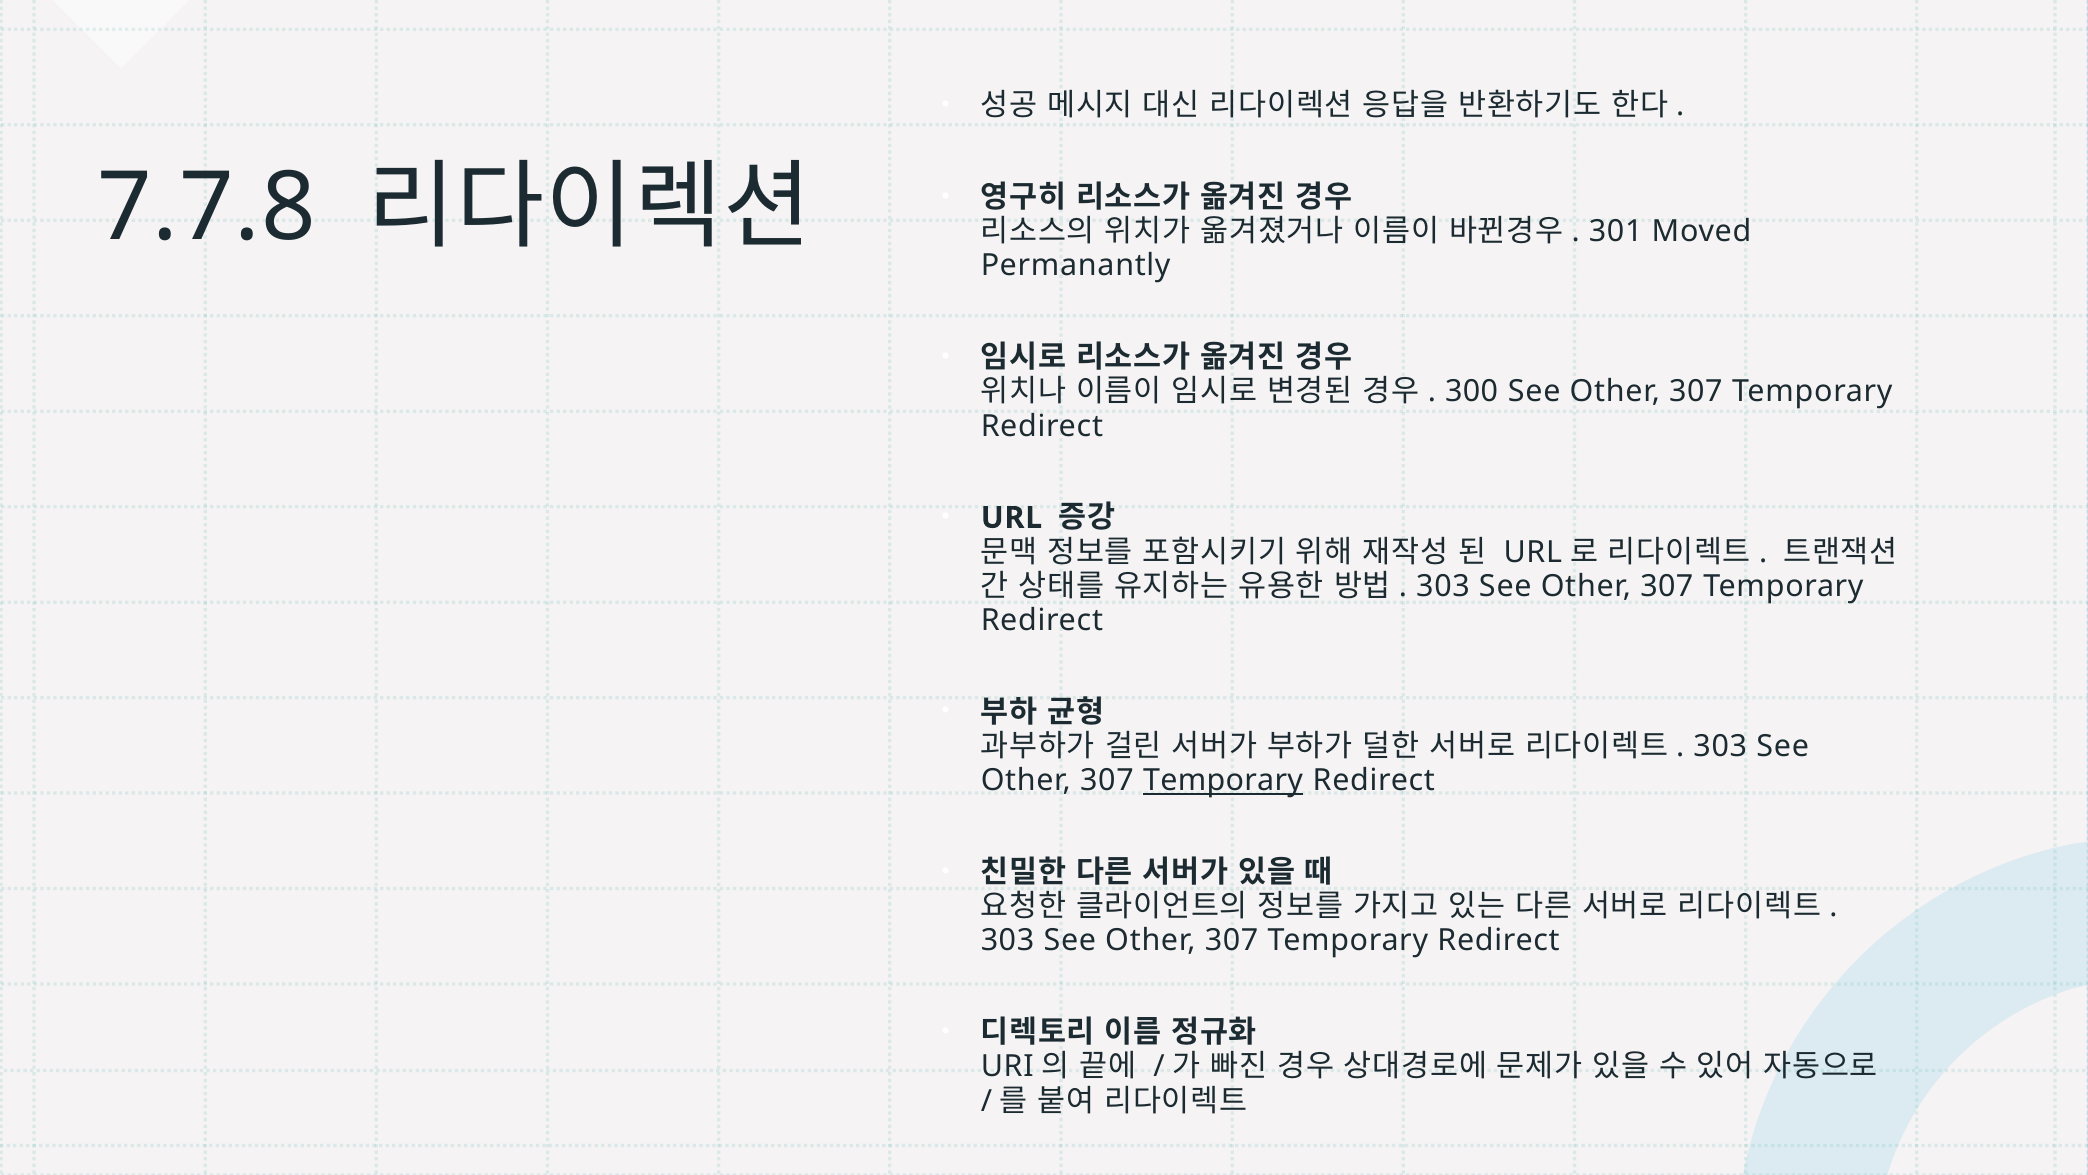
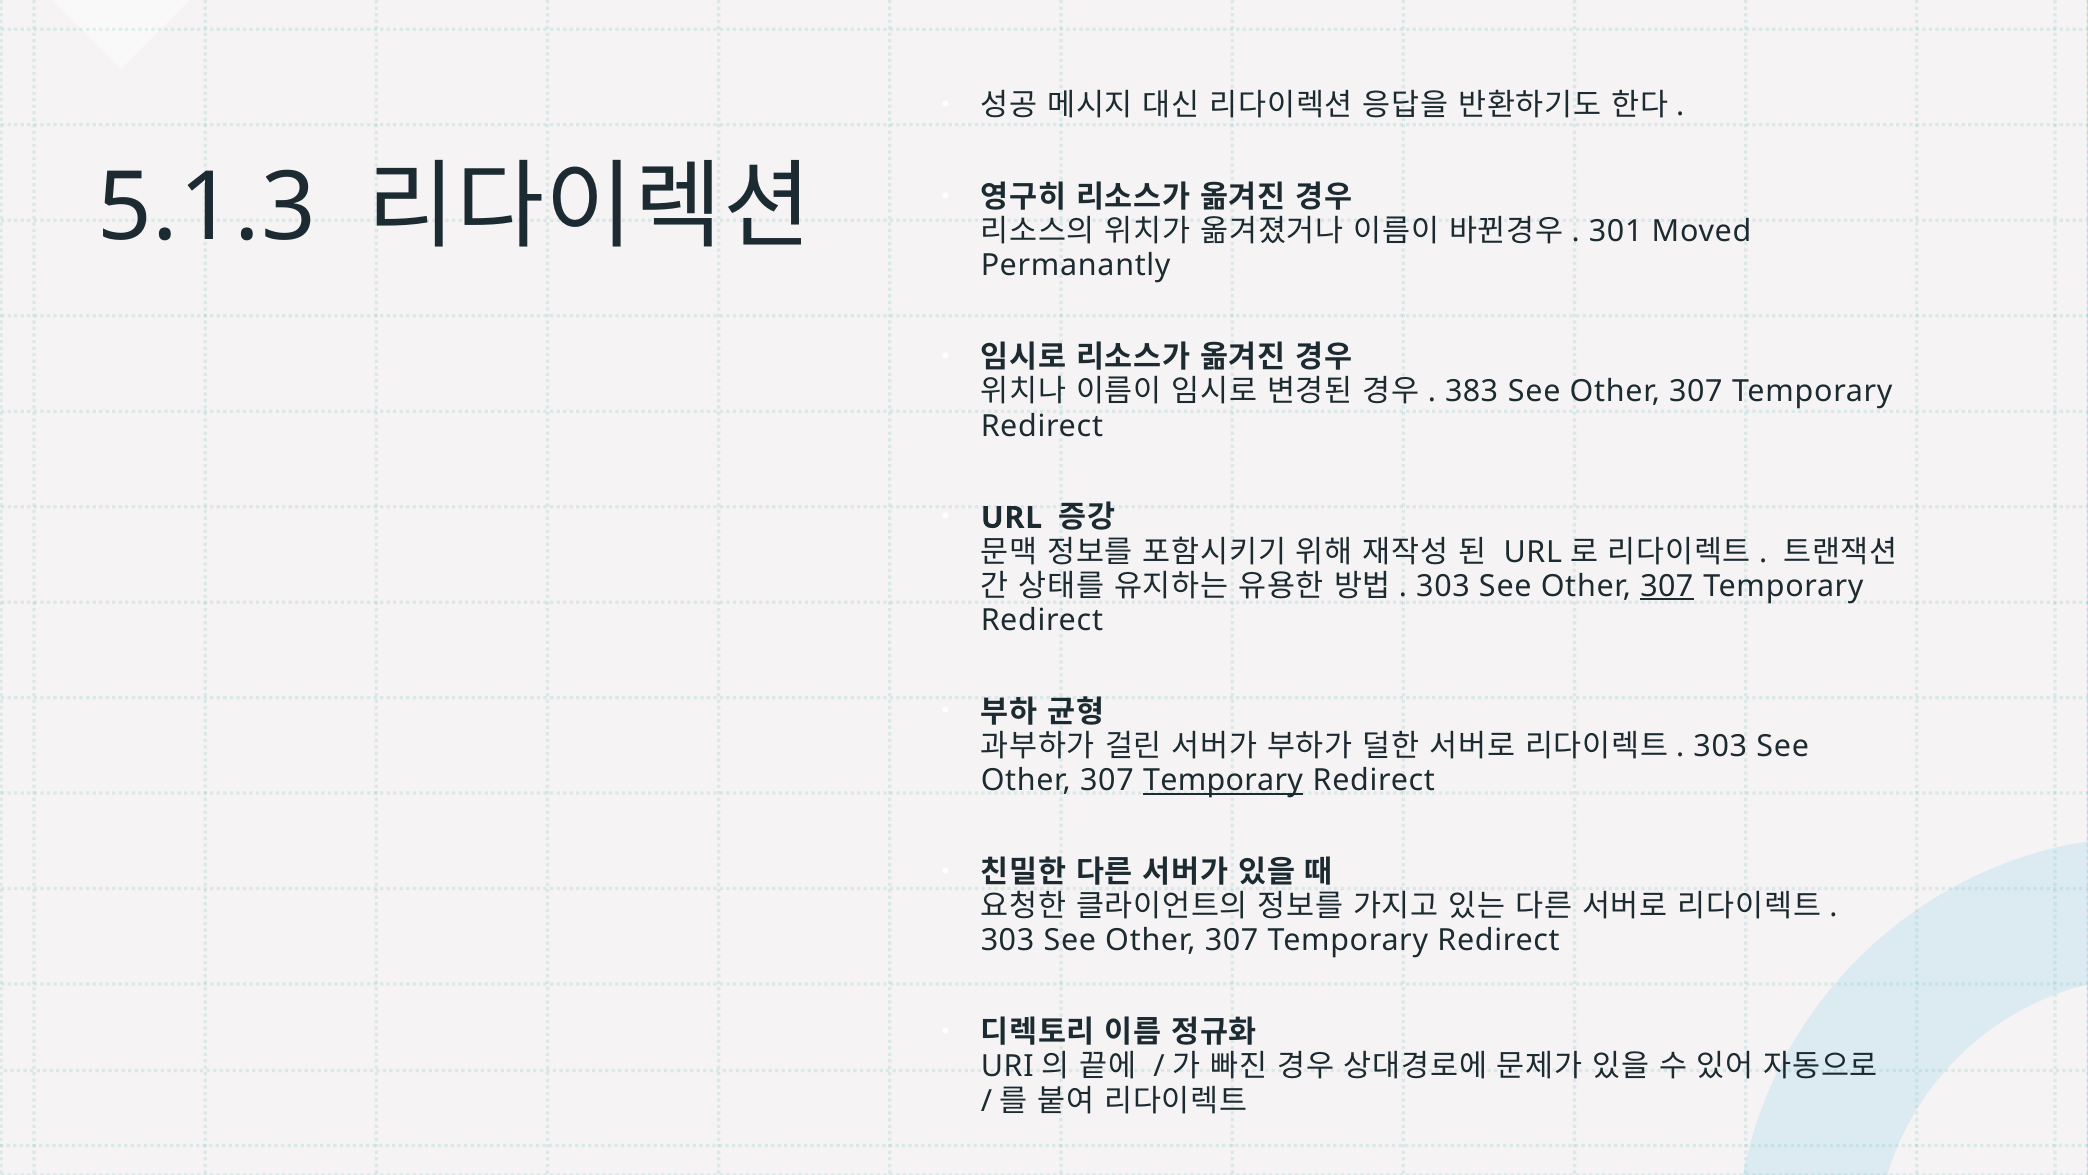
7.7.8: 7.7.8 -> 5.1.3
300: 300 -> 383
307 at (1667, 586) underline: none -> present
